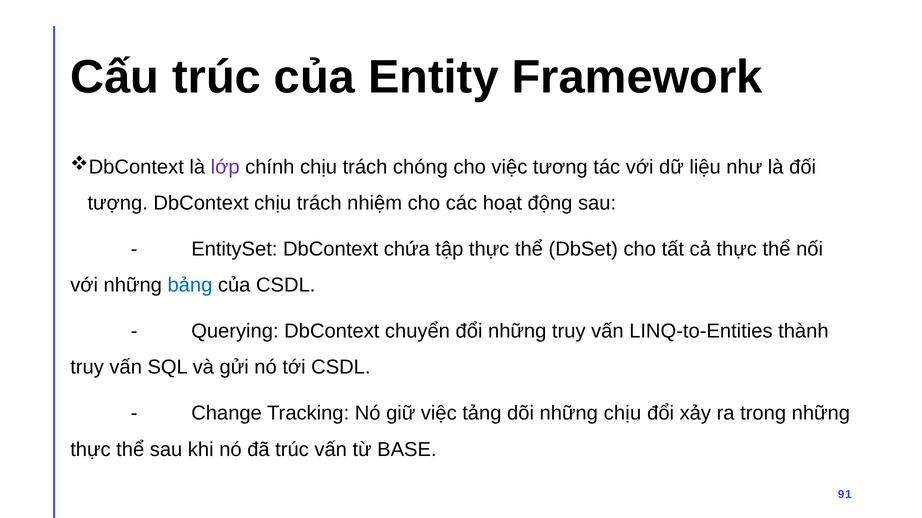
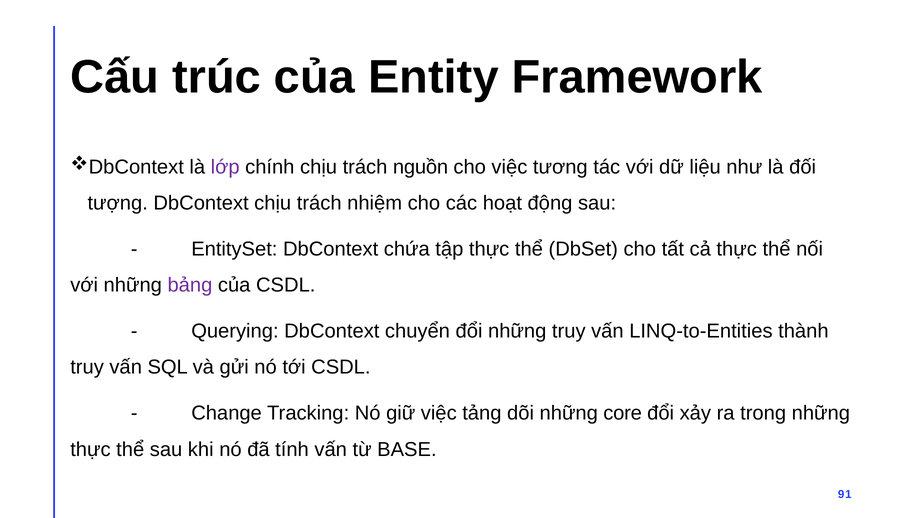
chóng: chóng -> nguồn
bảng colour: blue -> purple
những chịu: chịu -> core
đã trúc: trúc -> tính
